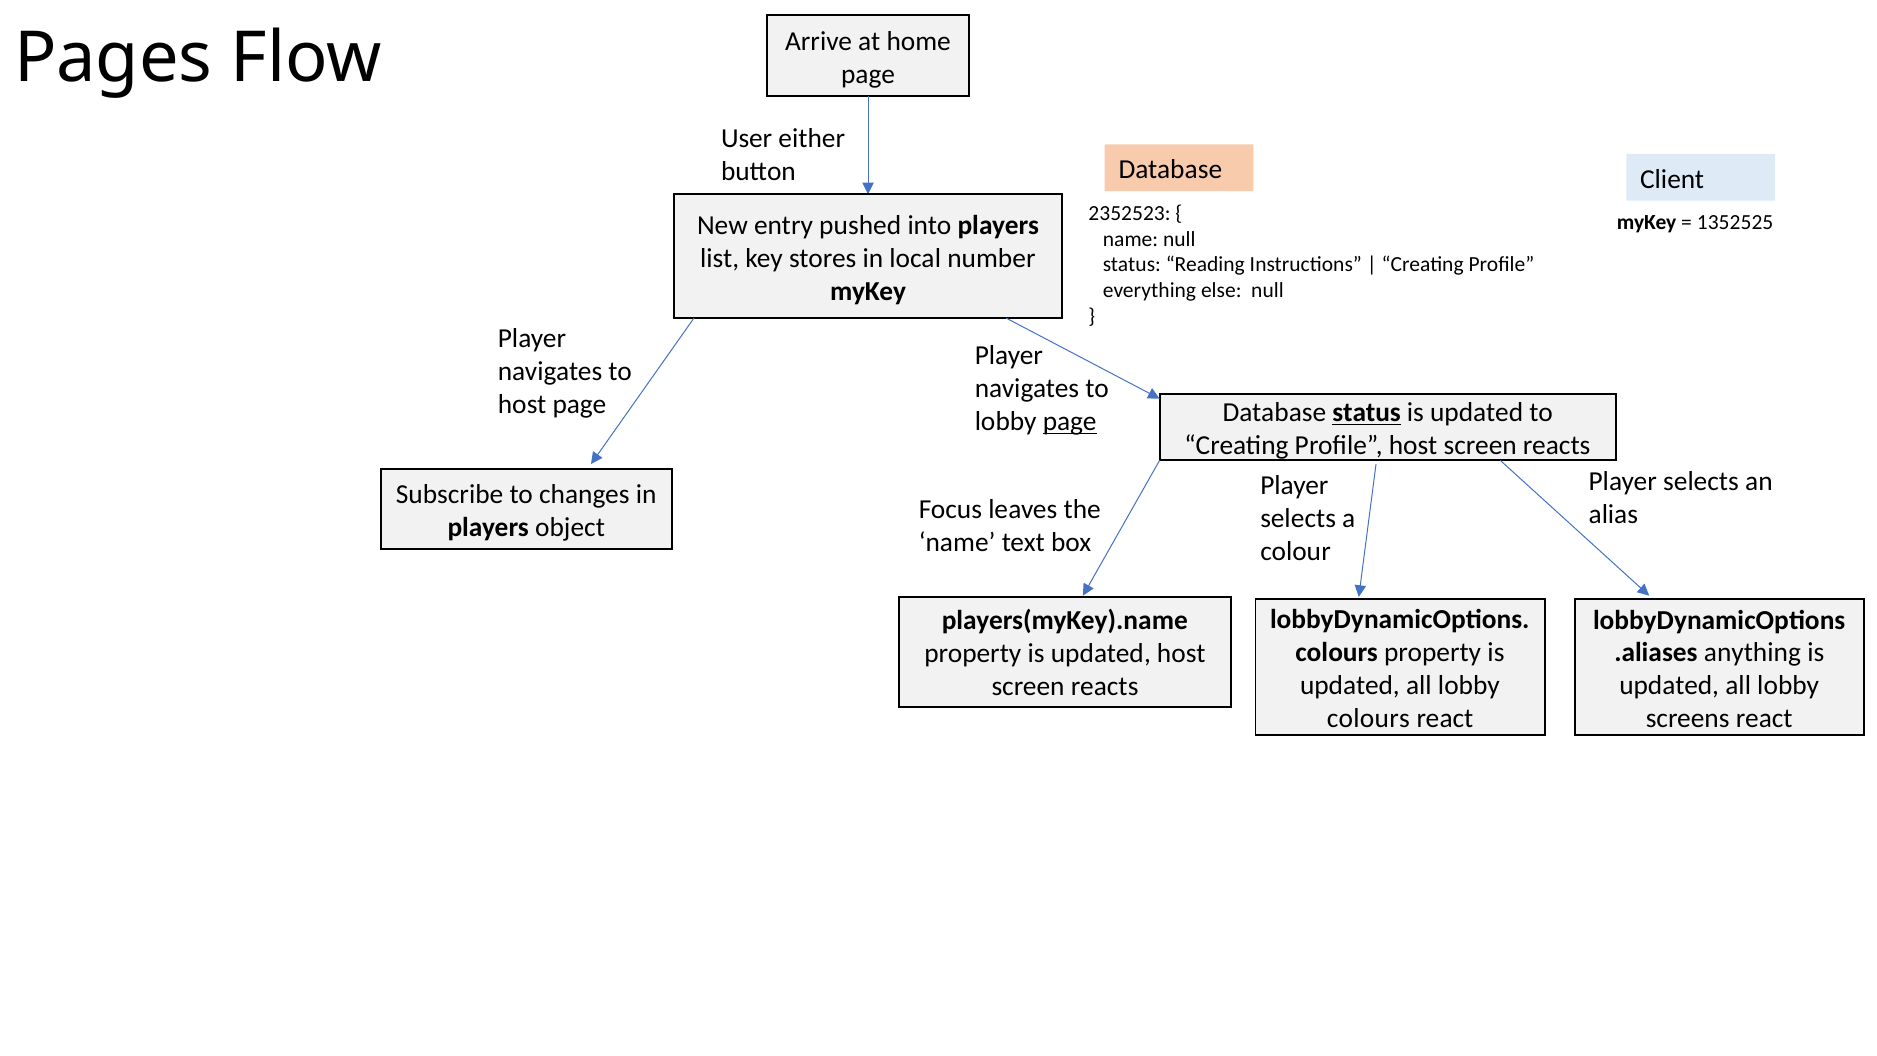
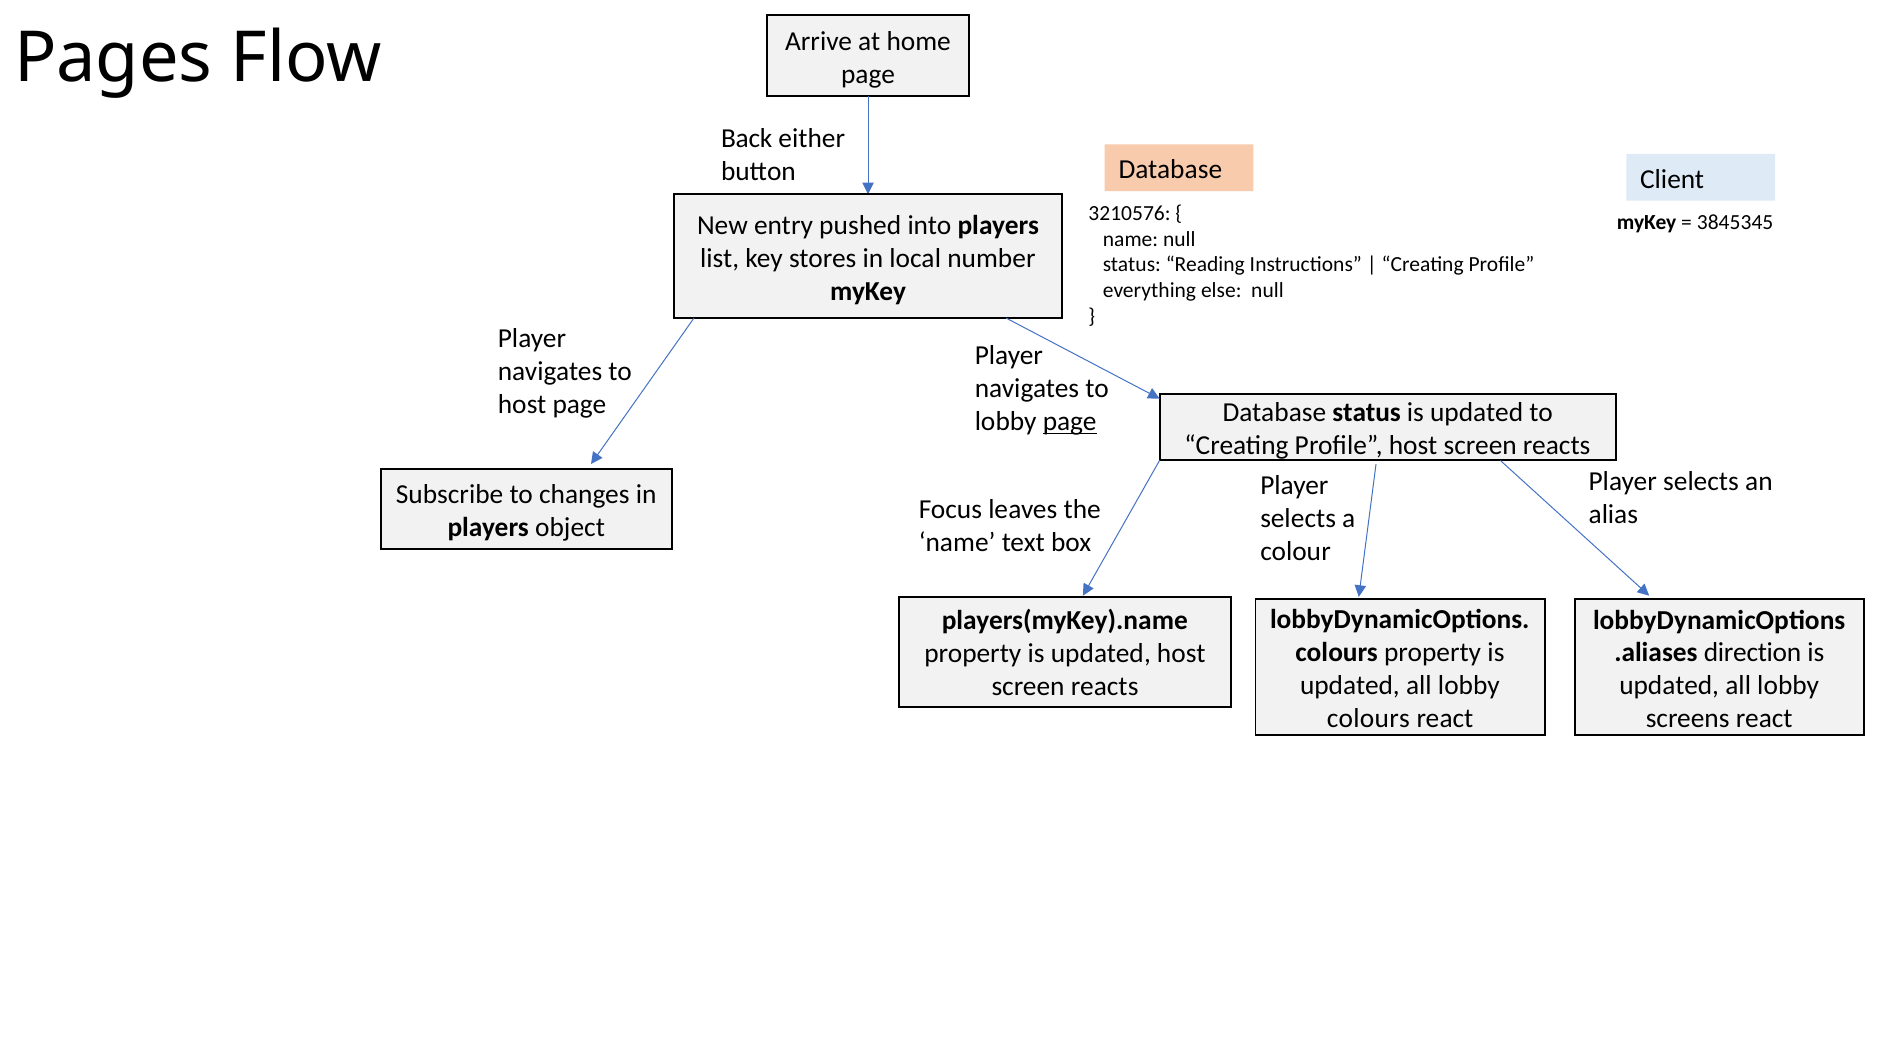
User: User -> Back
2352523: 2352523 -> 3210576
1352525: 1352525 -> 3845345
status at (1367, 413) underline: present -> none
anything: anything -> direction
